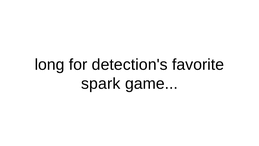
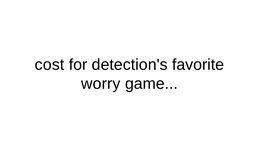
long: long -> cost
spark: spark -> worry
